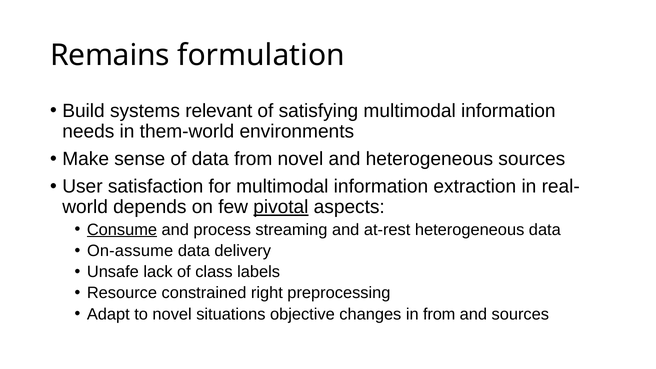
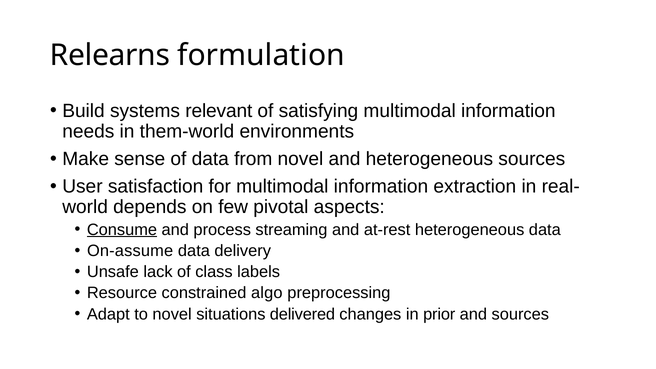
Remains: Remains -> Relearns
pivotal underline: present -> none
right: right -> algo
objective: objective -> delivered
in from: from -> prior
